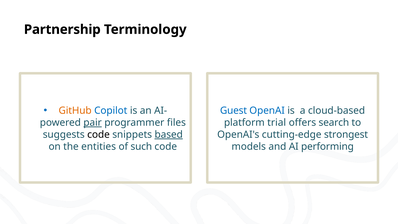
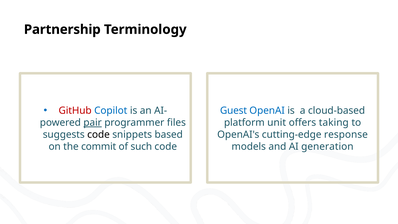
GitHub colour: orange -> red
trial: trial -> unit
search: search -> taking
based underline: present -> none
strongest: strongest -> response
entities: entities -> commit
performing: performing -> generation
